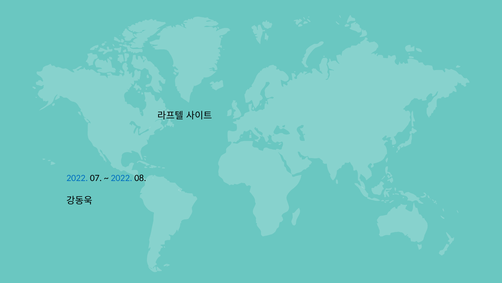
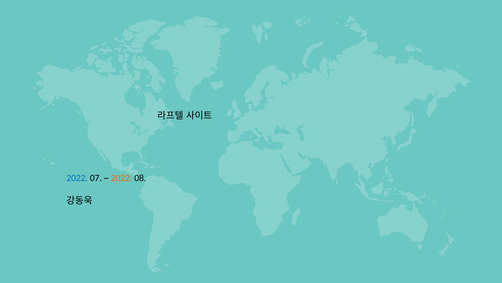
2022 at (122, 178) colour: blue -> orange
